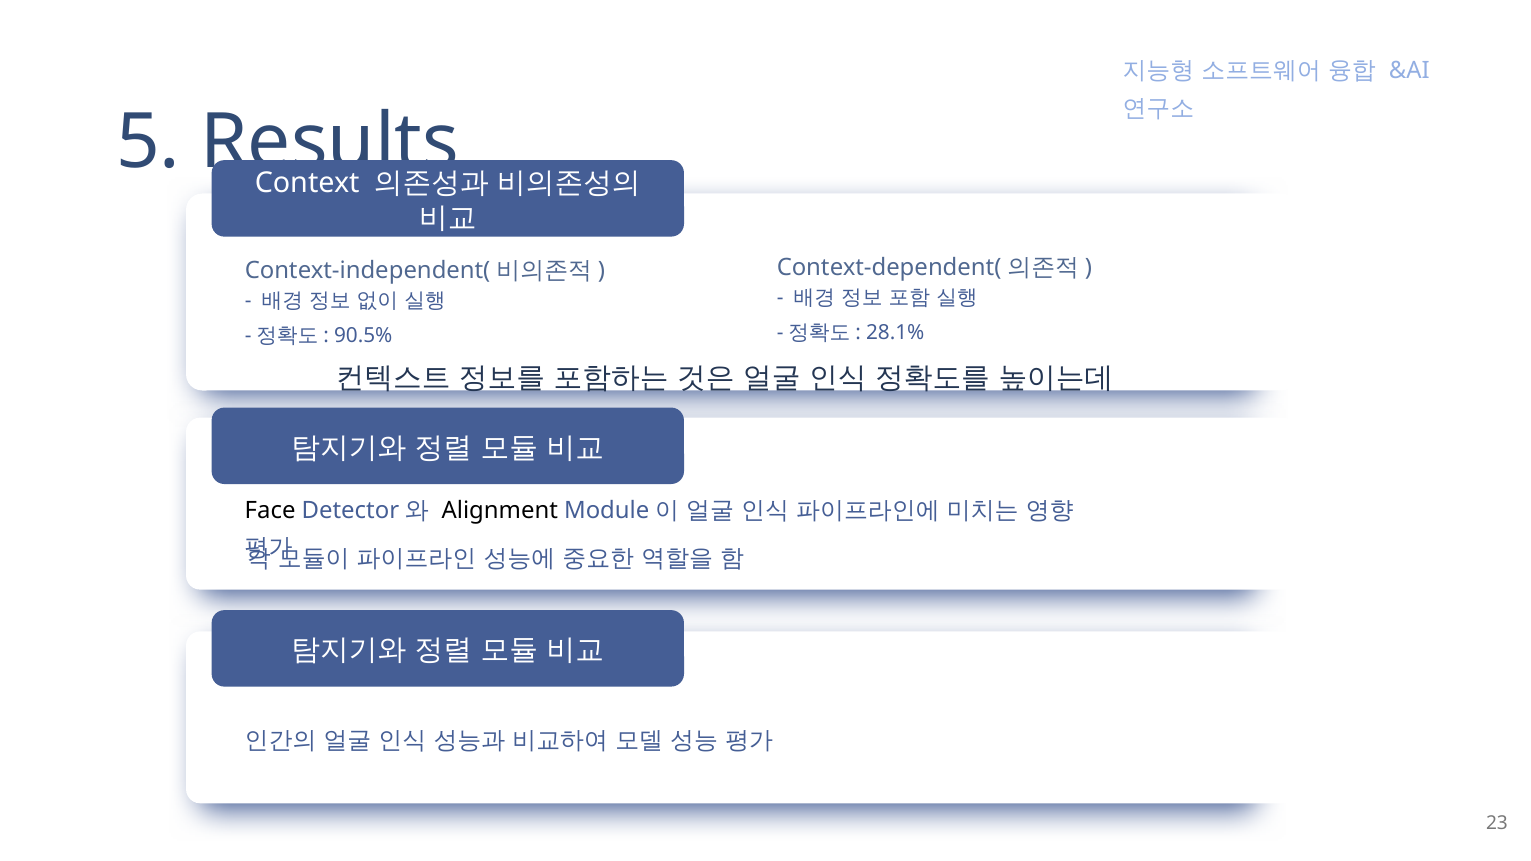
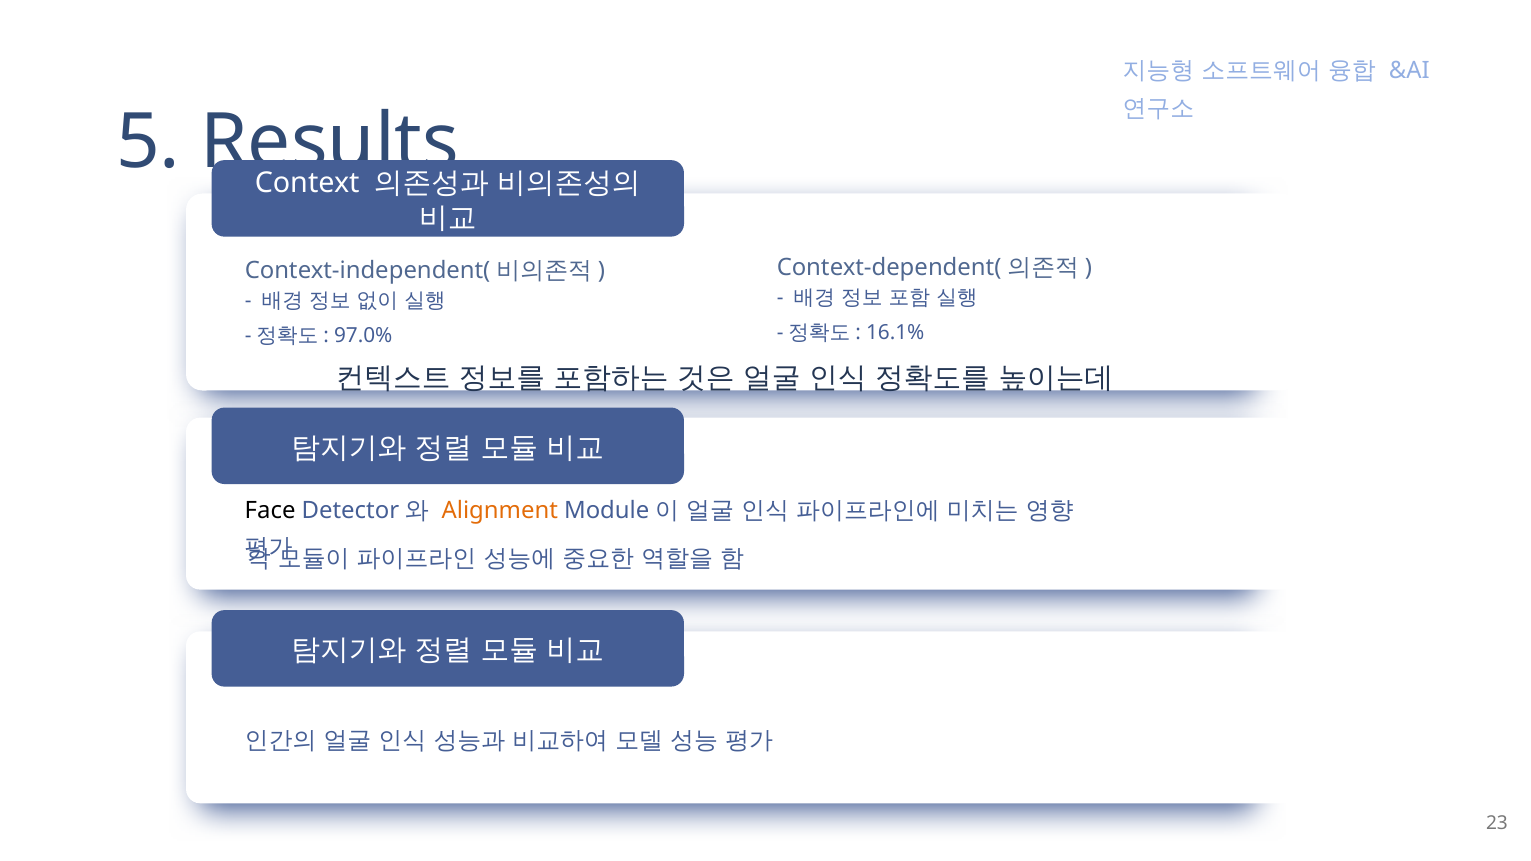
28.1%: 28.1% -> 16.1%
90.5%: 90.5% -> 97.0%
Alignment colour: black -> orange
